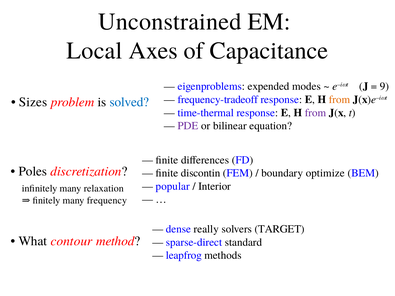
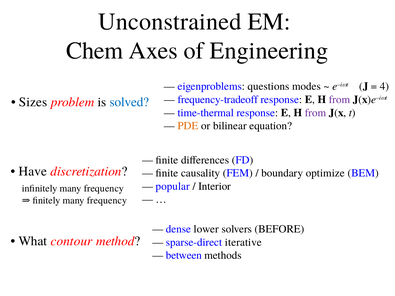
Local: Local -> Chem
Capacitance: Capacitance -> Engineering
expended: expended -> questions
9: 9 -> 4
from at (339, 100) colour: orange -> purple
PDE colour: purple -> orange
Poles: Poles -> Have
discontin: discontin -> causality
infinitely many relaxation: relaxation -> frequency
really: really -> lower
TARGET: TARGET -> BEFORE
standard: standard -> iterative
leapfrog: leapfrog -> between
